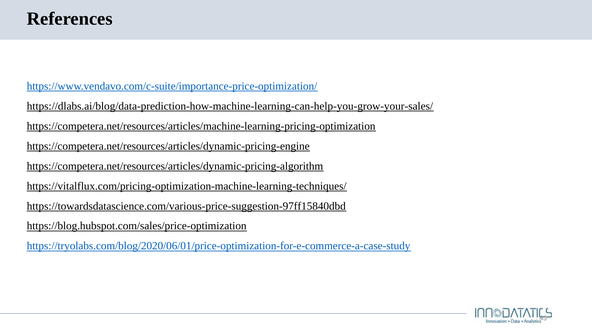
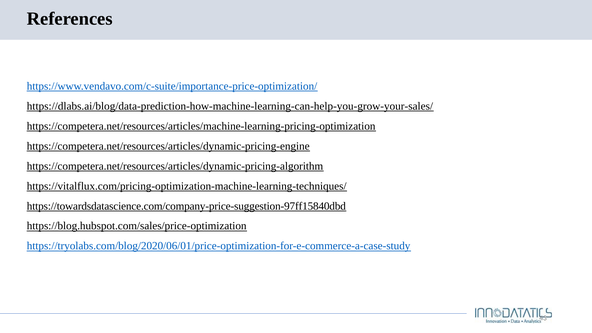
https://towardsdatascience.com/various-price-suggestion-97ff15840dbd: https://towardsdatascience.com/various-price-suggestion-97ff15840dbd -> https://towardsdatascience.com/company-price-suggestion-97ff15840dbd
